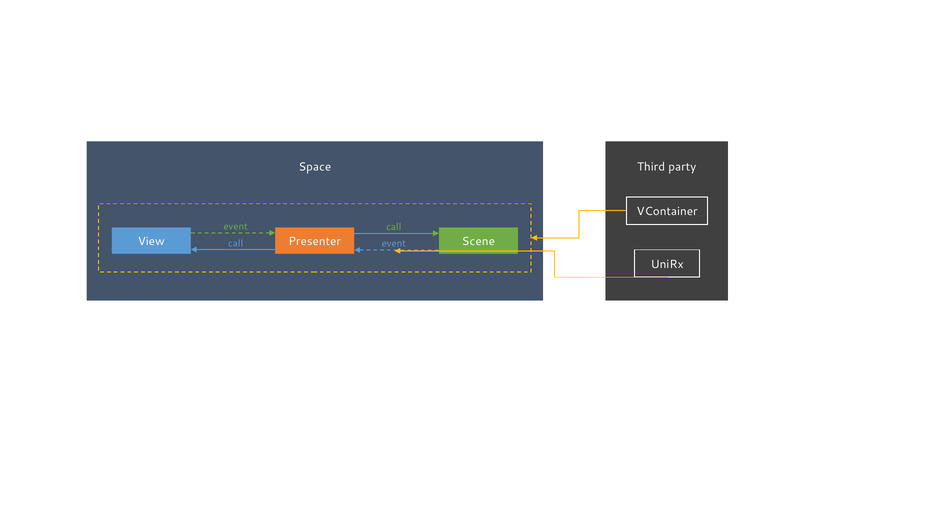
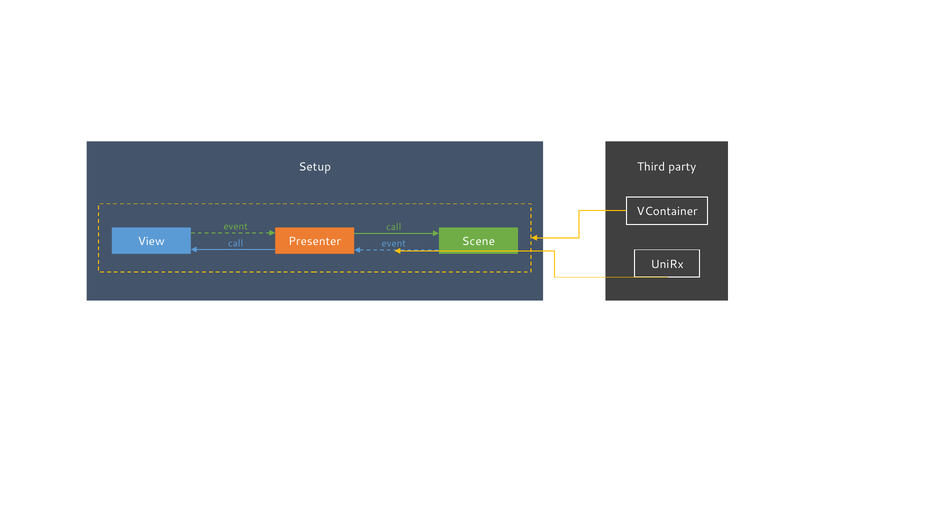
Space: Space -> Setup
